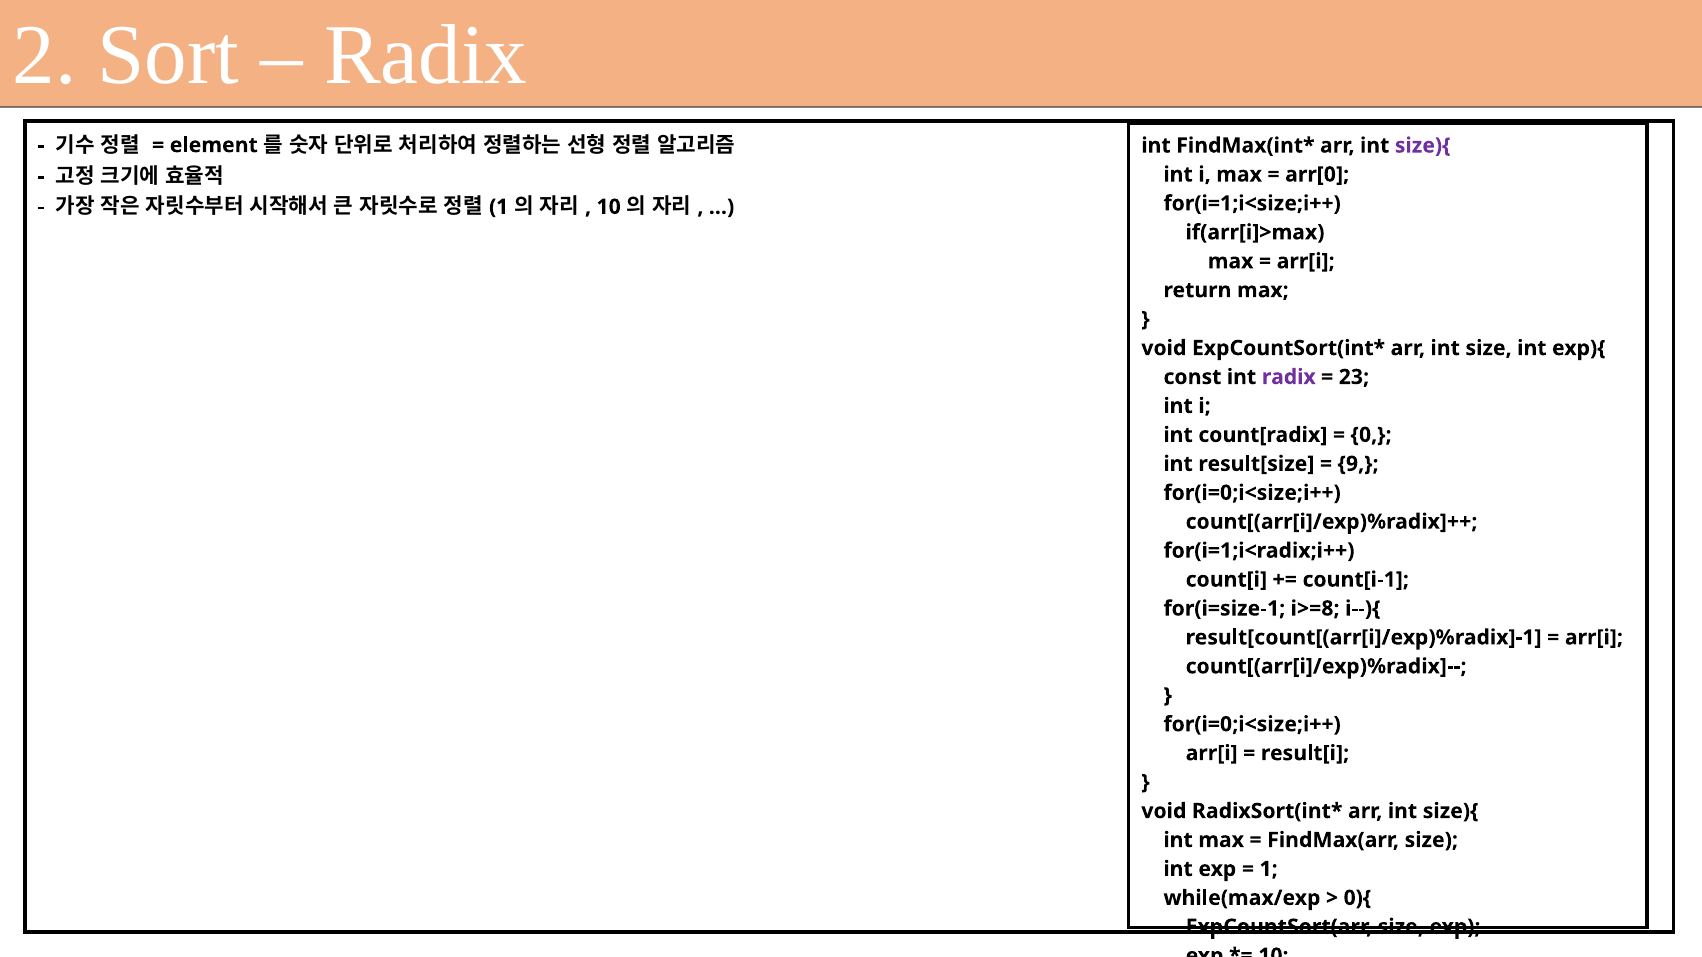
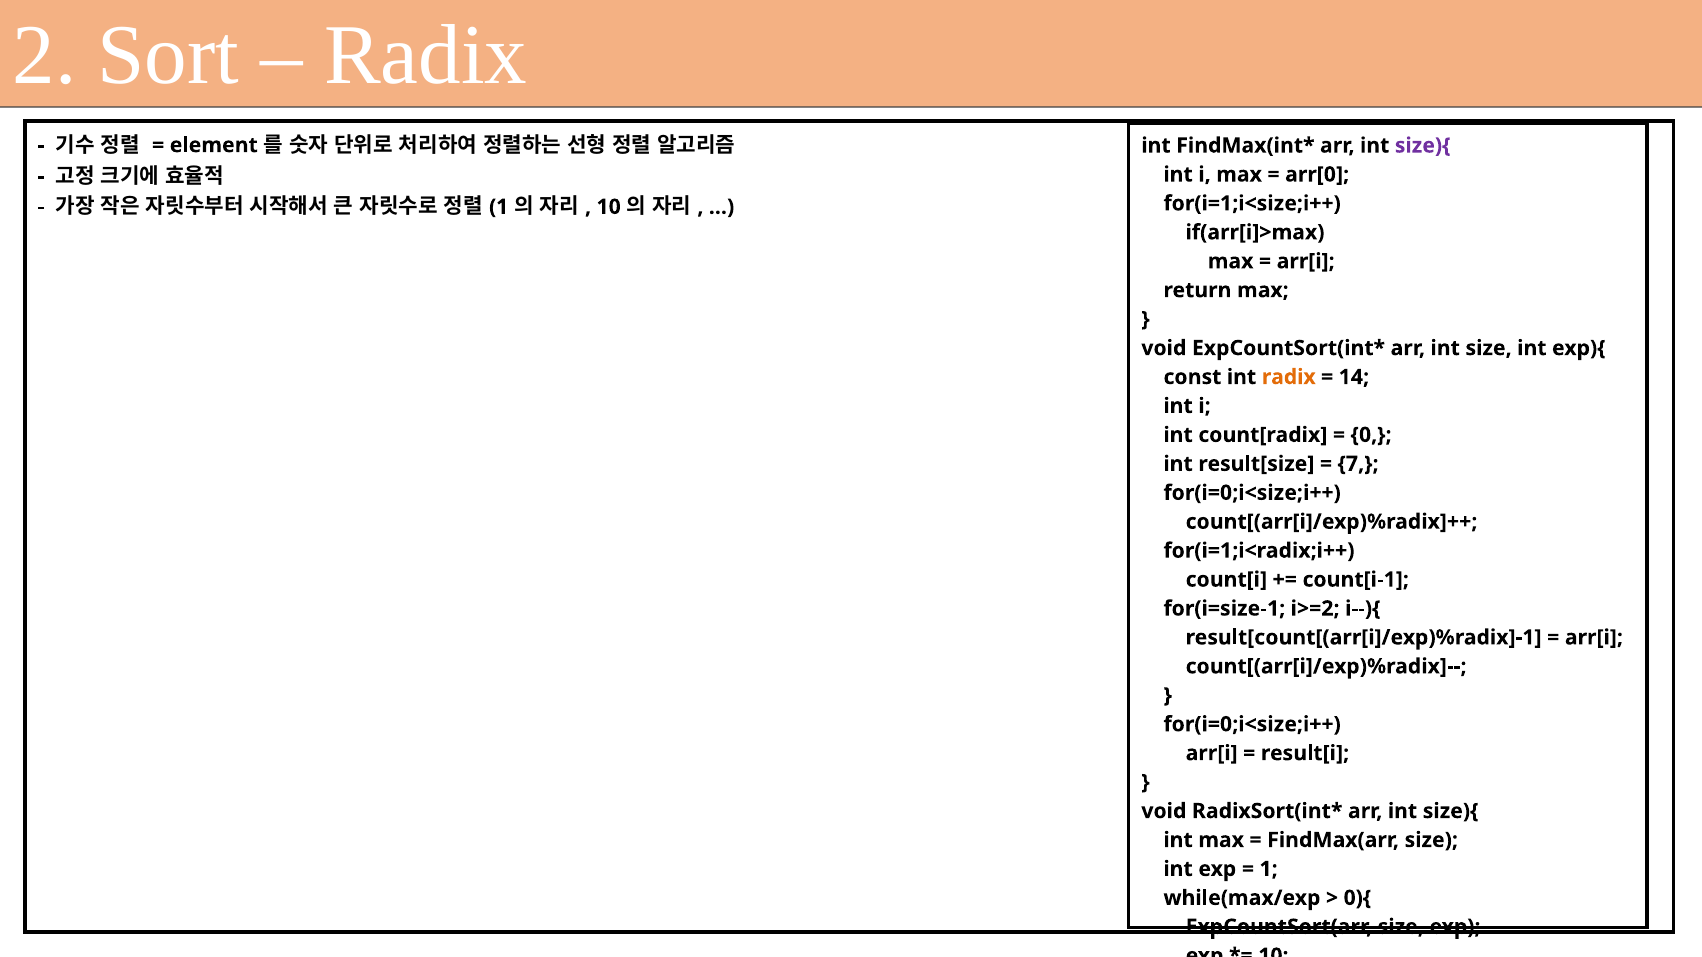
radix at (1289, 377) colour: purple -> orange
23: 23 -> 14
9: 9 -> 7
i>=8: i>=8 -> i>=2
